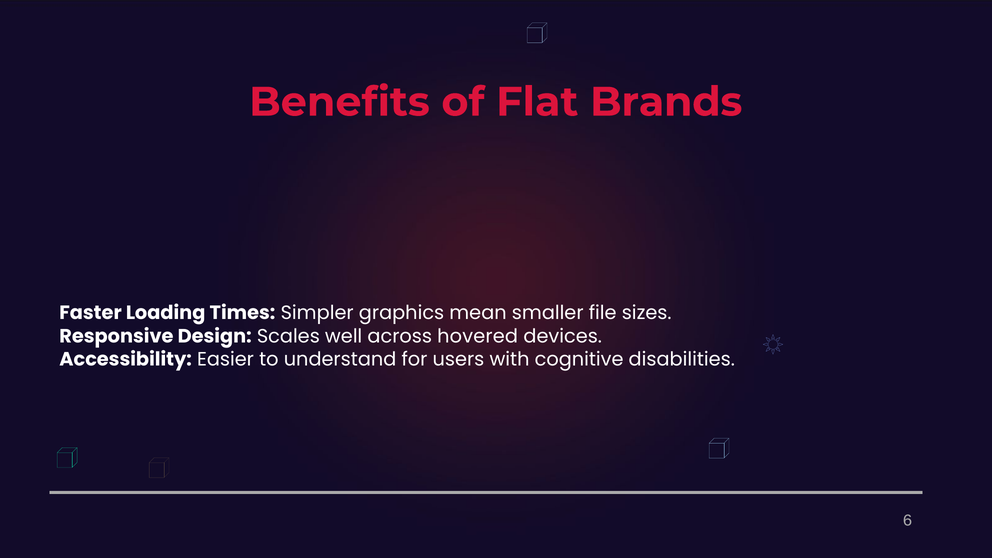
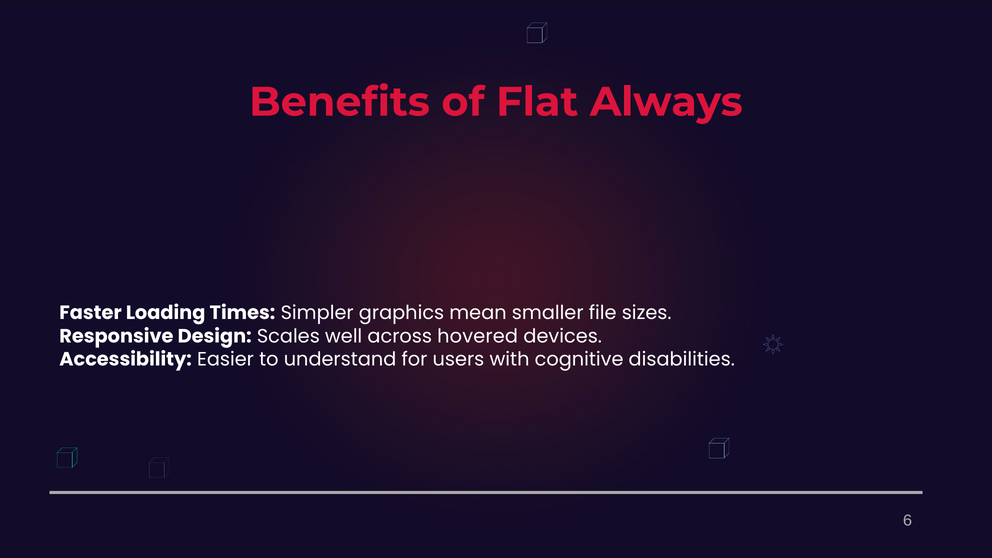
Brands: Brands -> Always
